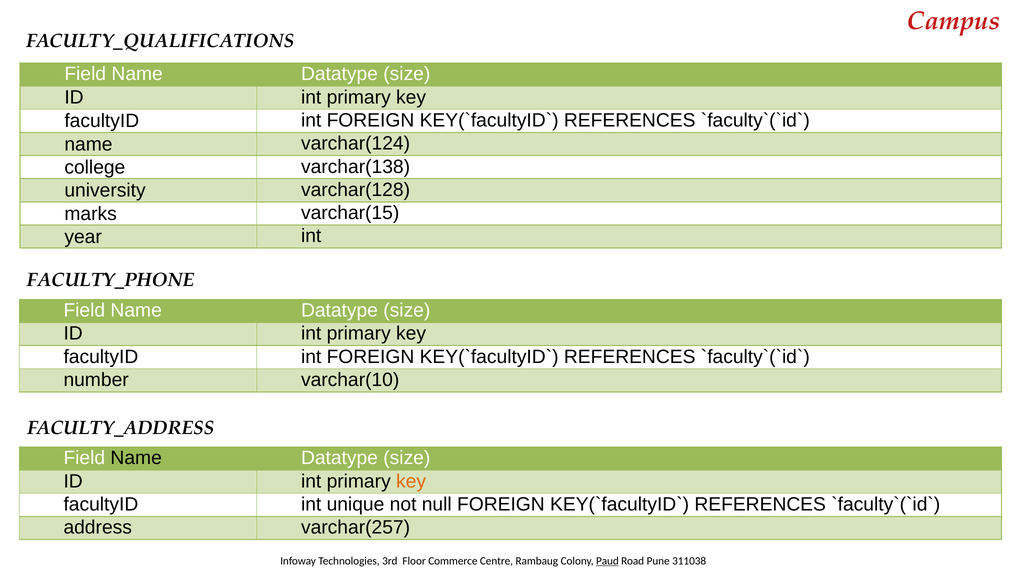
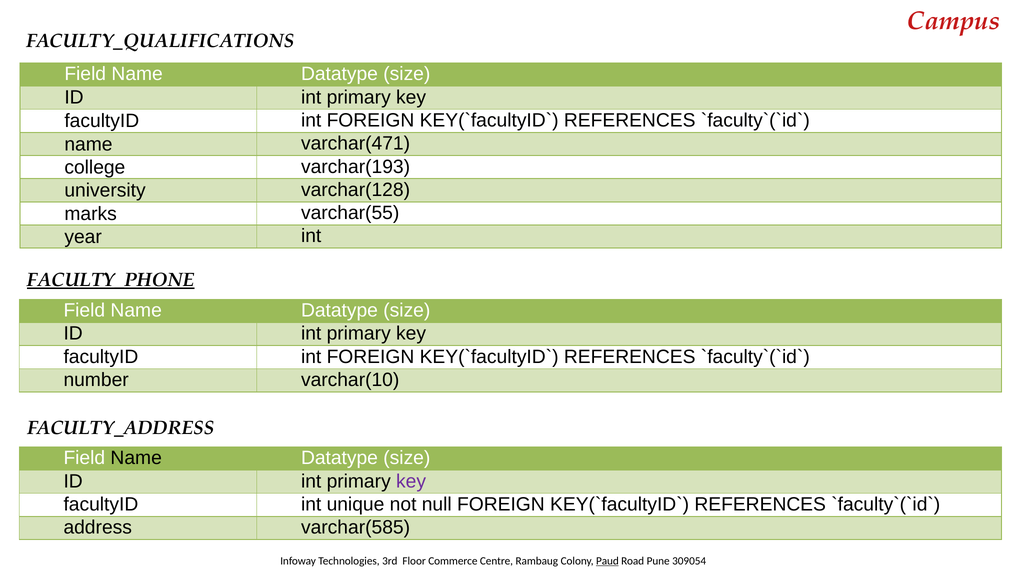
varchar(124: varchar(124 -> varchar(471
varchar(138: varchar(138 -> varchar(193
varchar(15: varchar(15 -> varchar(55
FACULTY_PHONE underline: none -> present
key at (411, 481) colour: orange -> purple
varchar(257: varchar(257 -> varchar(585
311038: 311038 -> 309054
